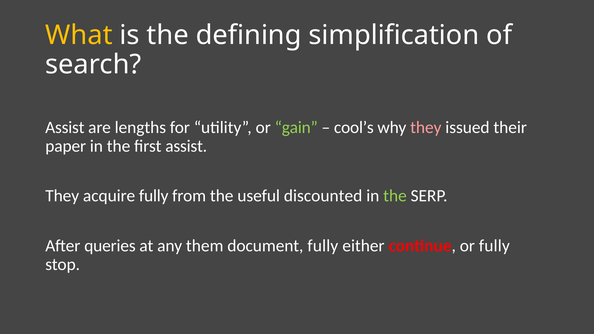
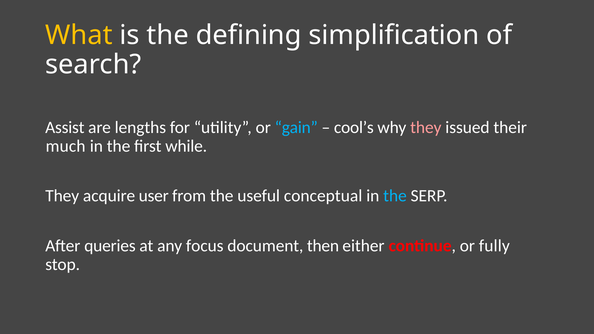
gain colour: light green -> light blue
paper: paper -> much
first assist: assist -> while
acquire fully: fully -> user
discounted: discounted -> conceptual
the at (395, 196) colour: light green -> light blue
them: them -> focus
document fully: fully -> then
